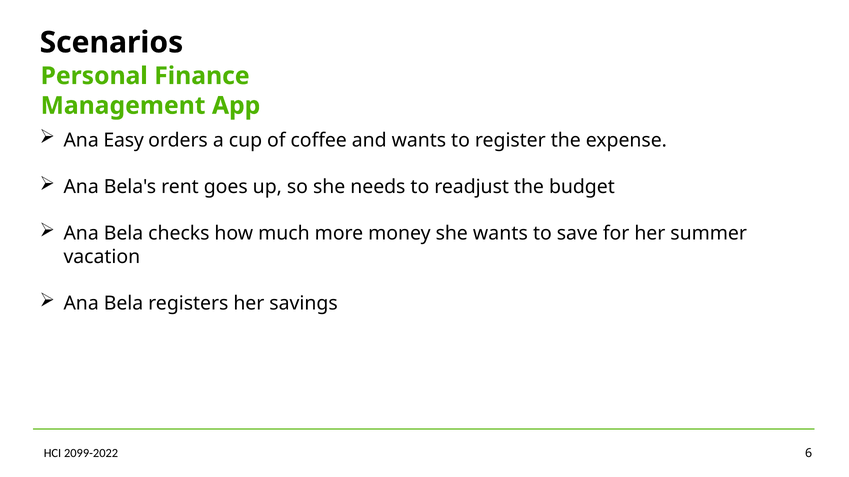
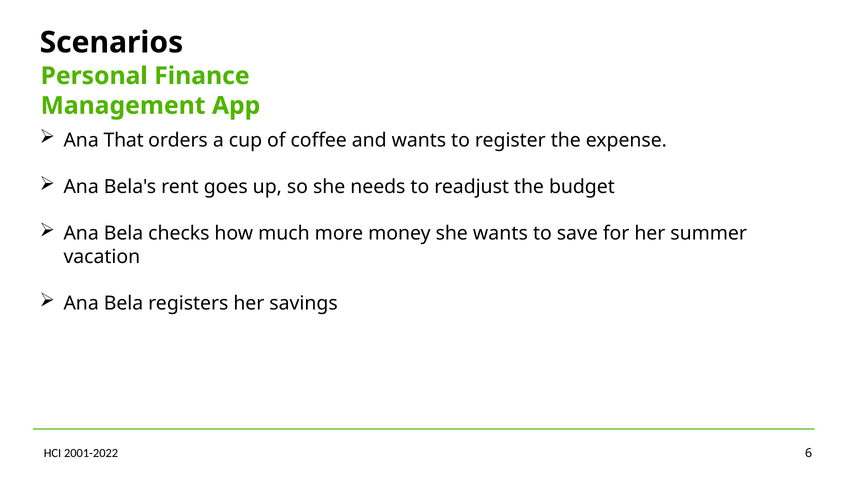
Easy: Easy -> That
2099-2022: 2099-2022 -> 2001-2022
